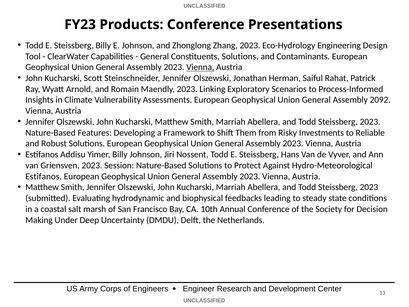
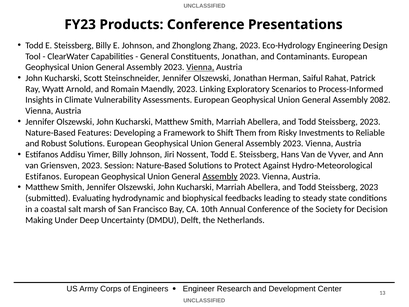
Constituents Solutions: Solutions -> Jonathan
2092: 2092 -> 2082
Assembly at (220, 176) underline: none -> present
